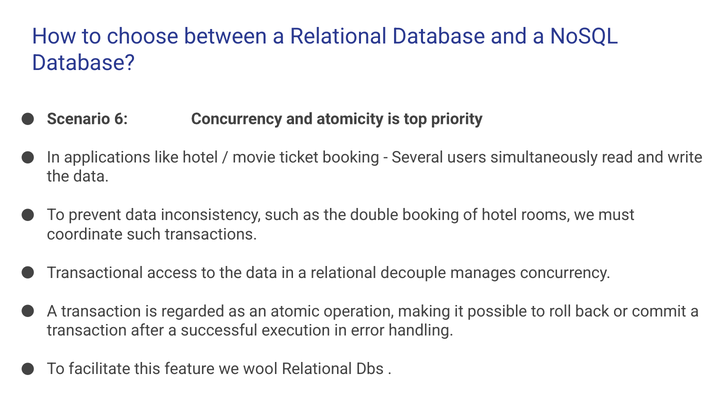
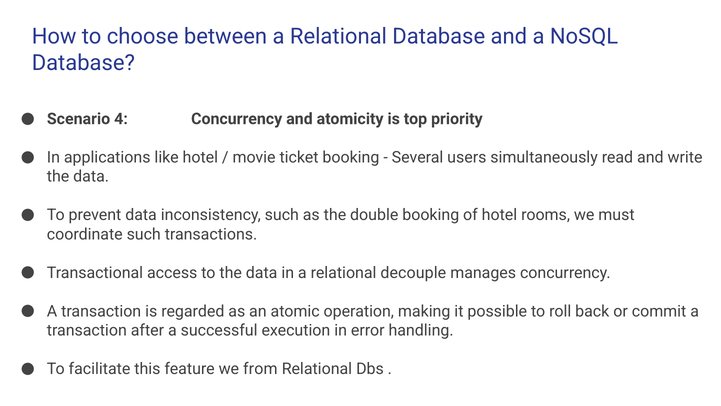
6: 6 -> 4
wool: wool -> from
